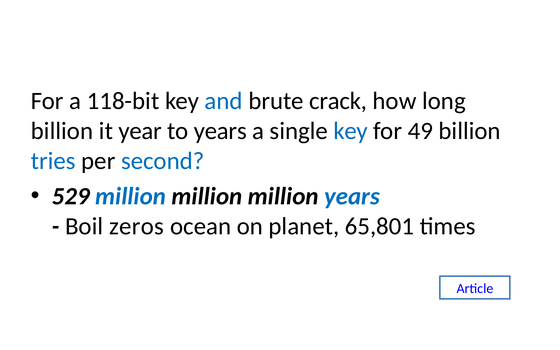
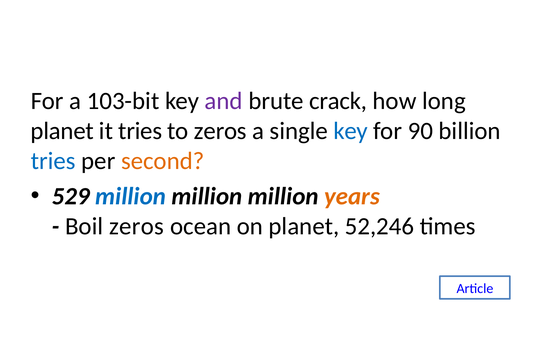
118-bit: 118-bit -> 103-bit
and colour: blue -> purple
billion at (62, 131): billion -> planet
it year: year -> tries
to years: years -> zeros
49: 49 -> 90
second colour: blue -> orange
years at (352, 196) colour: blue -> orange
65,801: 65,801 -> 52,246
